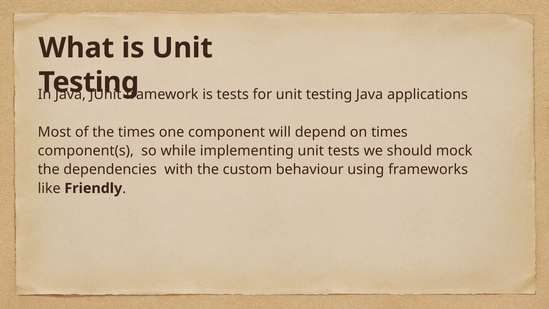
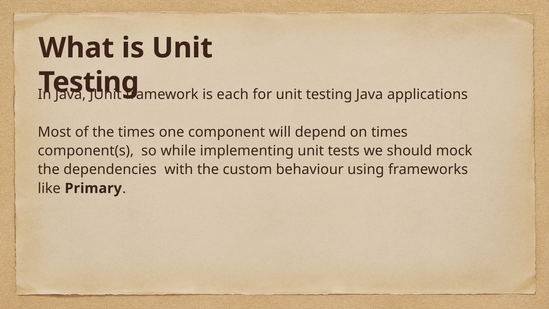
is tests: tests -> each
Friendly: Friendly -> Primary
